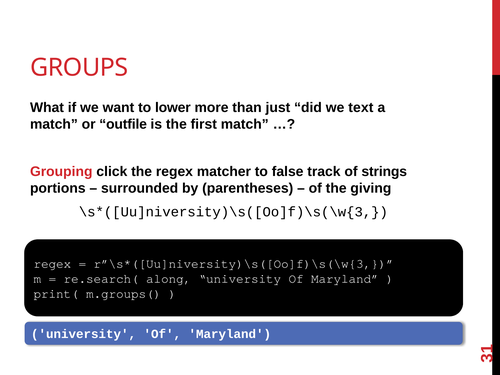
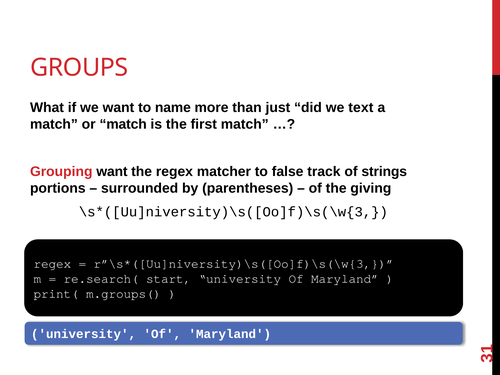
lower: lower -> name
or outfile: outfile -> match
Grouping click: click -> want
along: along -> start
